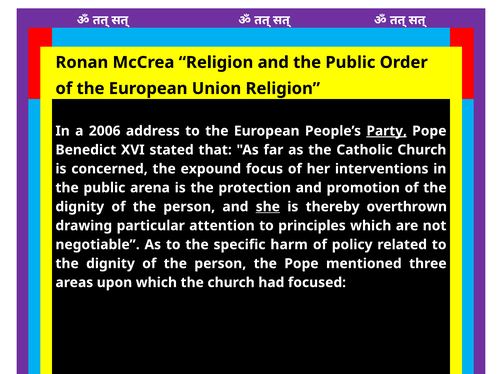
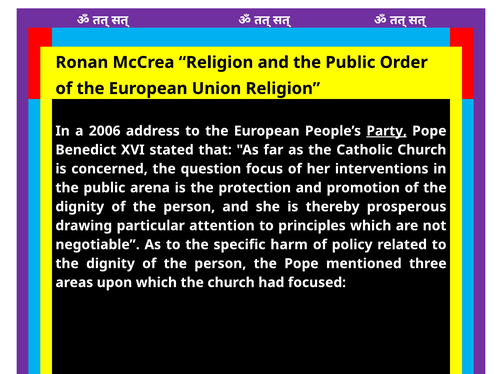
expound: expound -> question
she underline: present -> none
overthrown: overthrown -> prosperous
